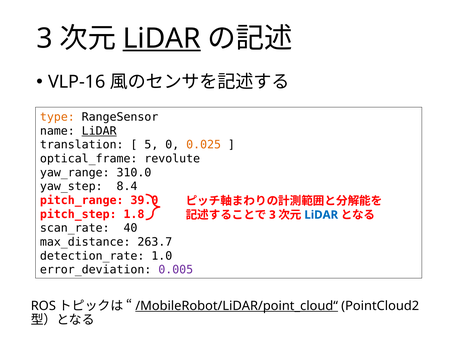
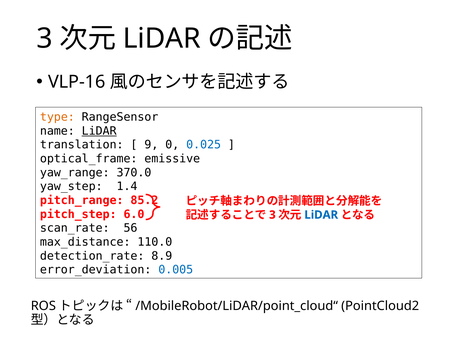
LiDAR at (162, 38) underline: present -> none
5: 5 -> 9
0.025 colour: orange -> blue
revolute: revolute -> emissive
310.0: 310.0 -> 370.0
8.4: 8.4 -> 1.4
39.0: 39.0 -> 85.2
1.8: 1.8 -> 6.0
40: 40 -> 56
263.7: 263.7 -> 110.0
1.0: 1.0 -> 8.9
0.005 colour: purple -> blue
/MobileRobot/LiDAR/point_cloud“ underline: present -> none
